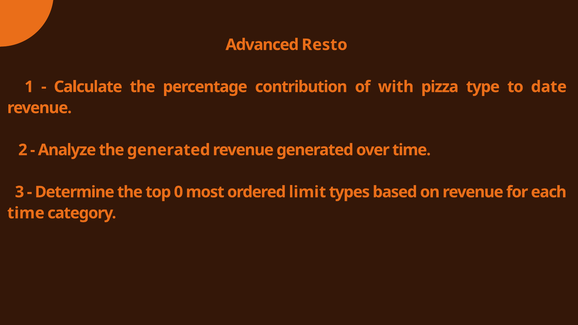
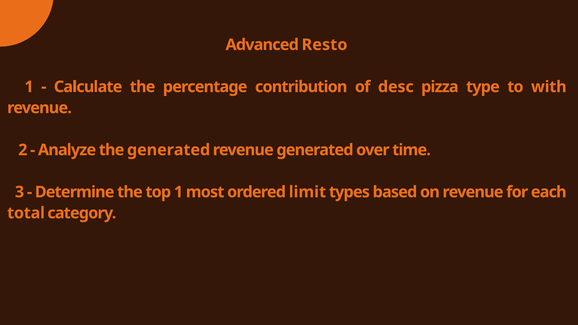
with: with -> desc
date: date -> with
top 0: 0 -> 1
time at (26, 213): time -> total
